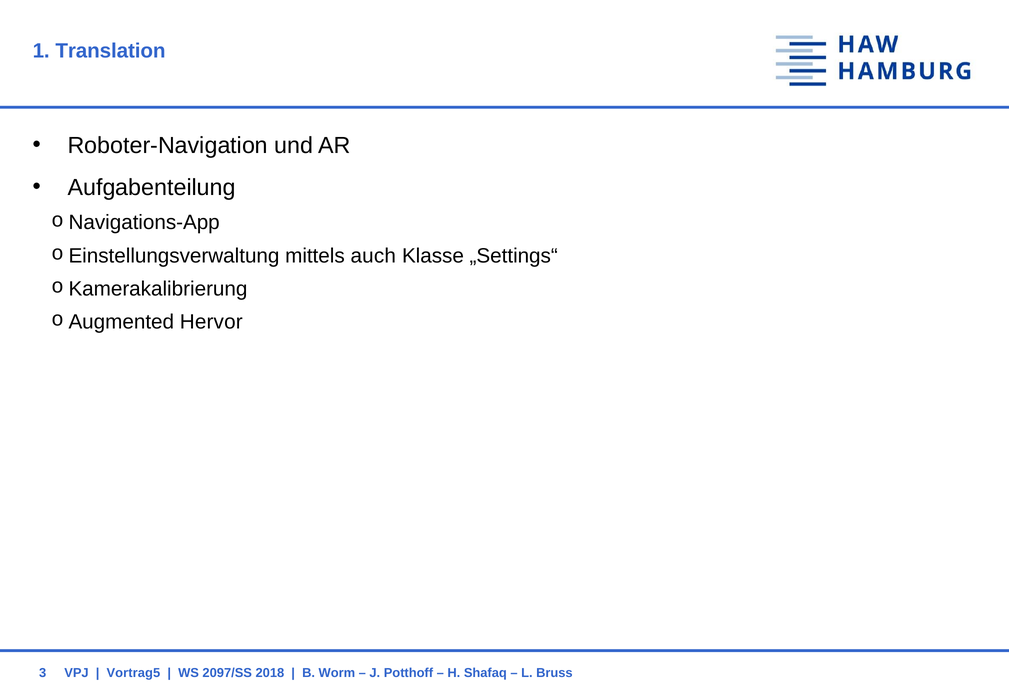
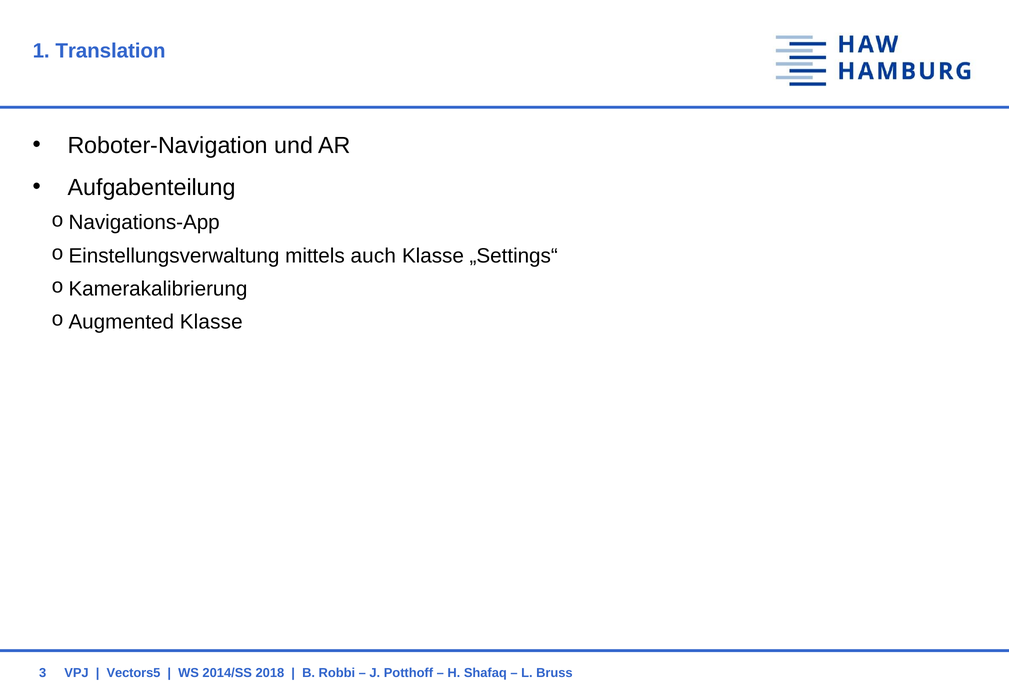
Hervor at (211, 322): Hervor -> Klasse
Vortrag5: Vortrag5 -> Vectors5
2097/SS: 2097/SS -> 2014/SS
Worm: Worm -> Robbi
